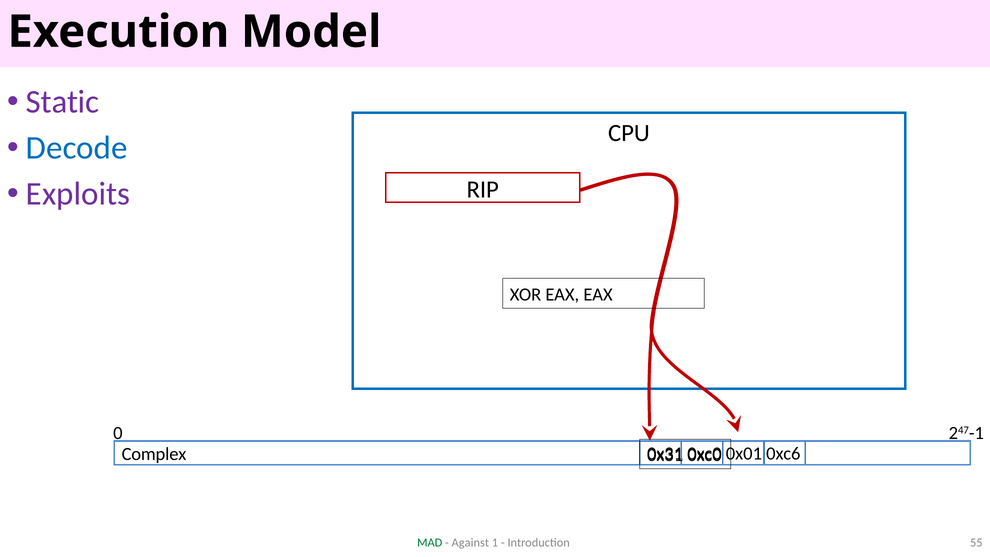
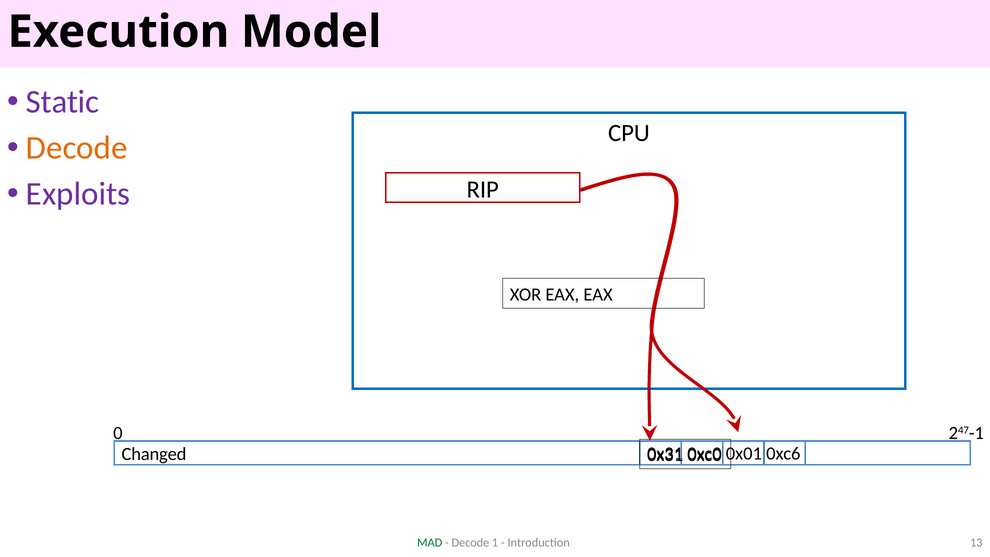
Decode at (77, 148) colour: blue -> orange
Complex: Complex -> Changed
Against at (470, 543): Against -> Decode
55: 55 -> 13
